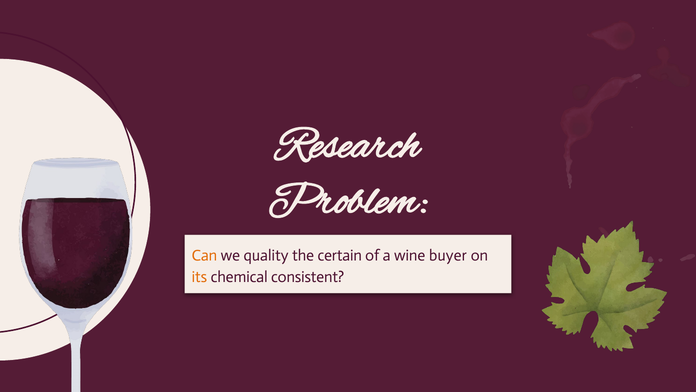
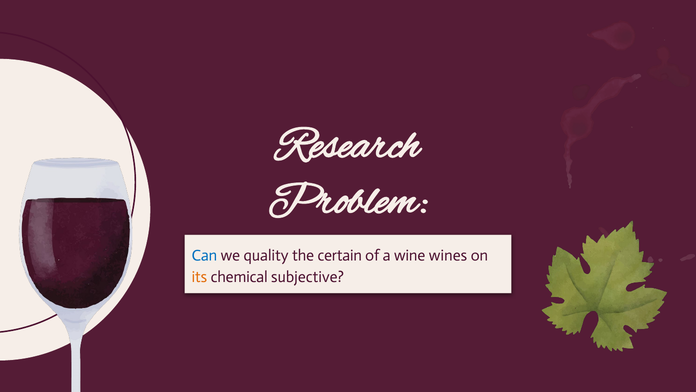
Can colour: orange -> blue
buyer: buyer -> wines
consistent: consistent -> subjective
